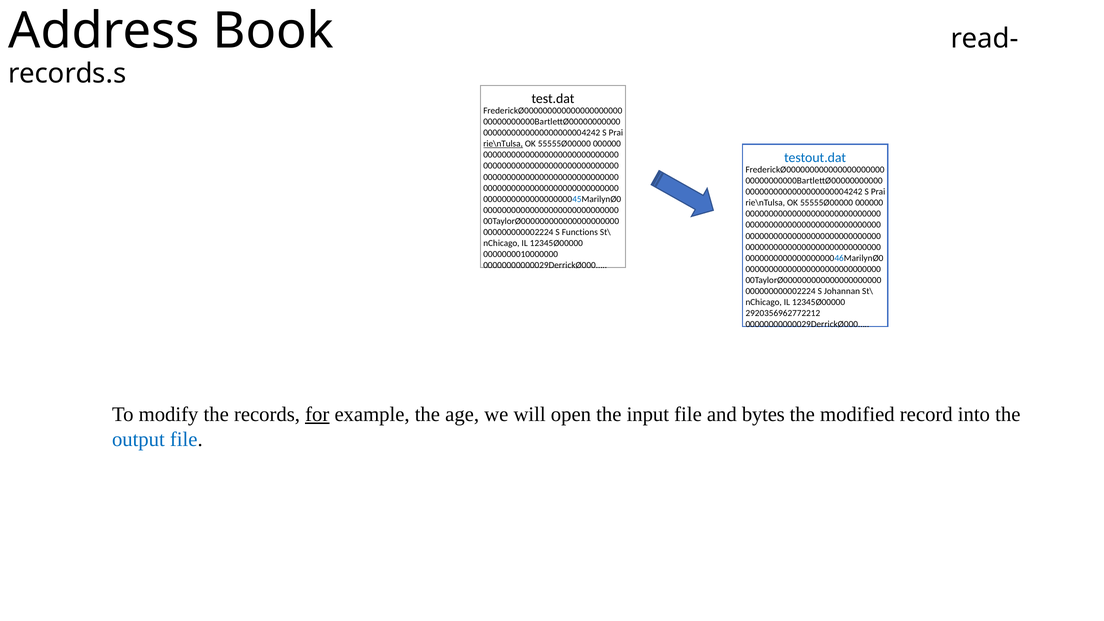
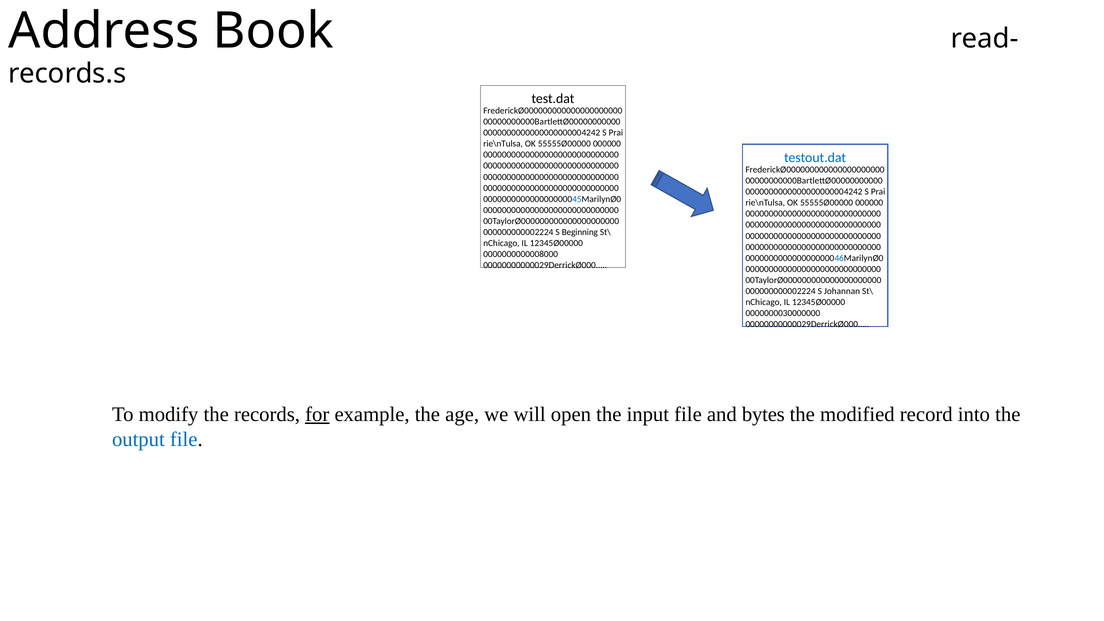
rie\nTulsa at (503, 144) underline: present -> none
Functions: Functions -> Beginning
0000000010000000: 0000000010000000 -> 0000000000008000
2920356962772212: 2920356962772212 -> 0000000030000000
